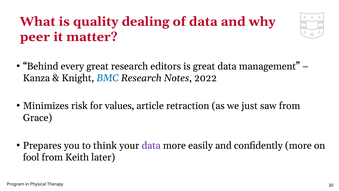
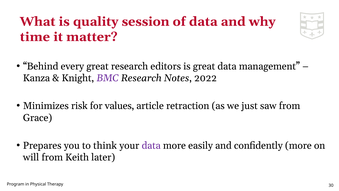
dealing: dealing -> session
peer: peer -> time
BMC colour: blue -> purple
fool: fool -> will
